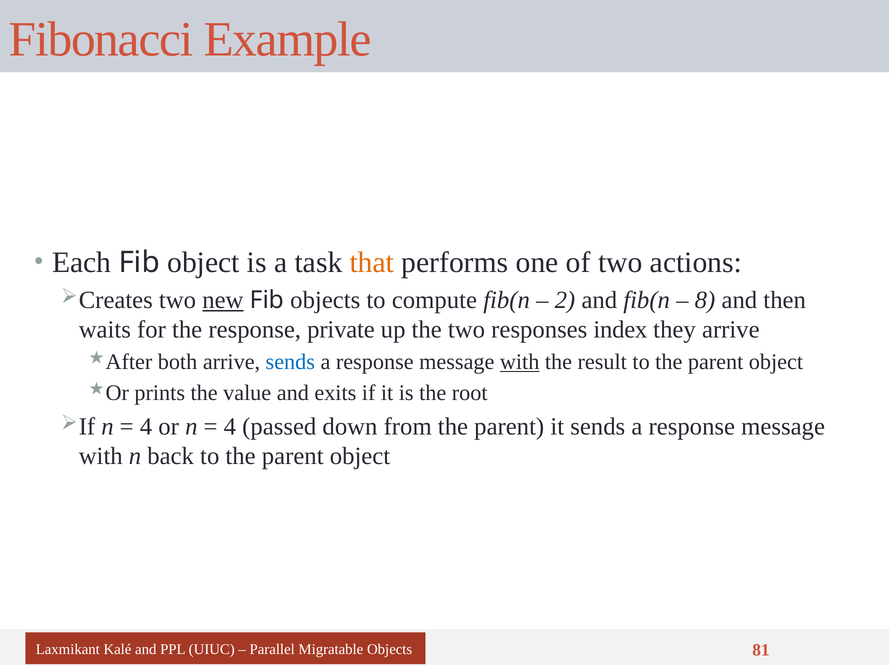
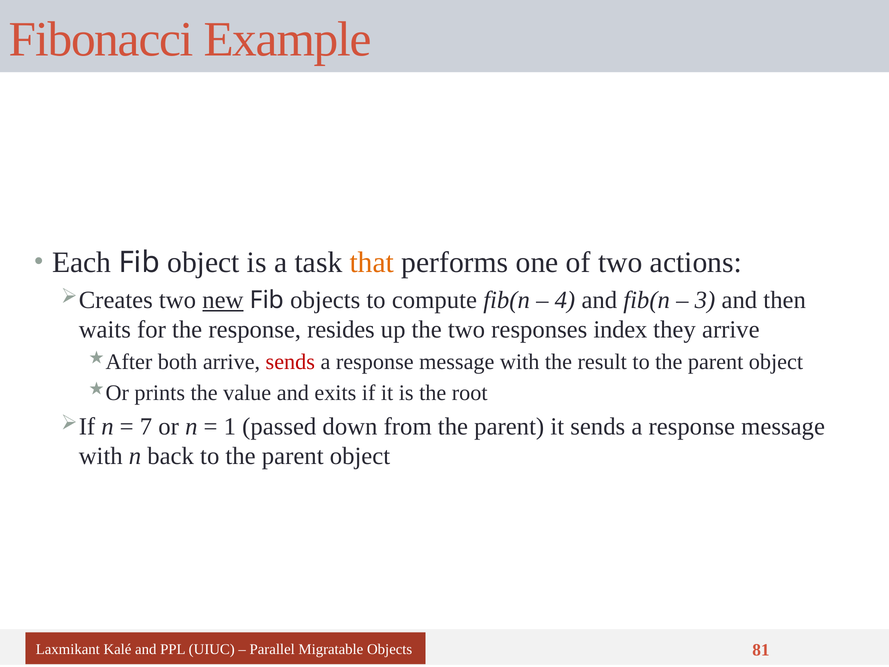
2: 2 -> 4
8: 8 -> 3
private: private -> resides
sends at (290, 362) colour: blue -> red
with at (520, 362) underline: present -> none
4 at (146, 426): 4 -> 7
4 at (230, 426): 4 -> 1
